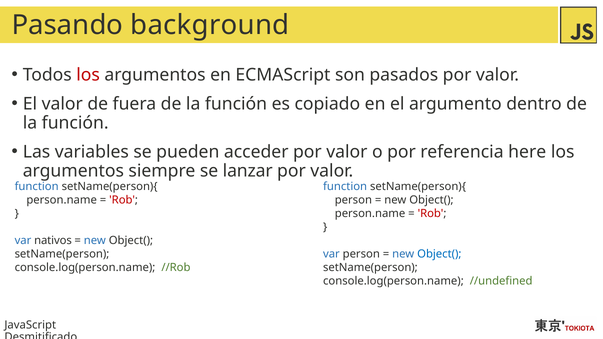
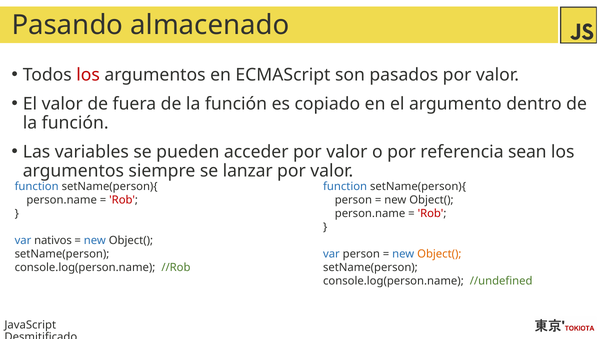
background: background -> almacenado
here: here -> sean
Object( at (439, 254) colour: blue -> orange
